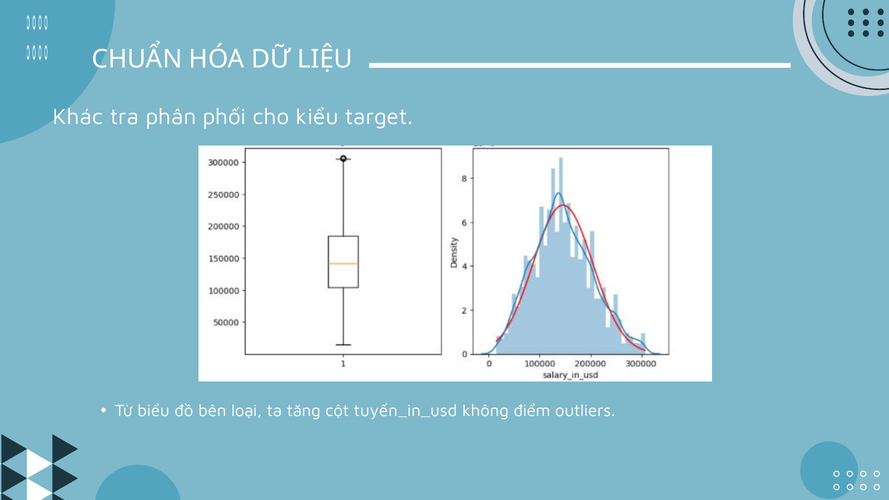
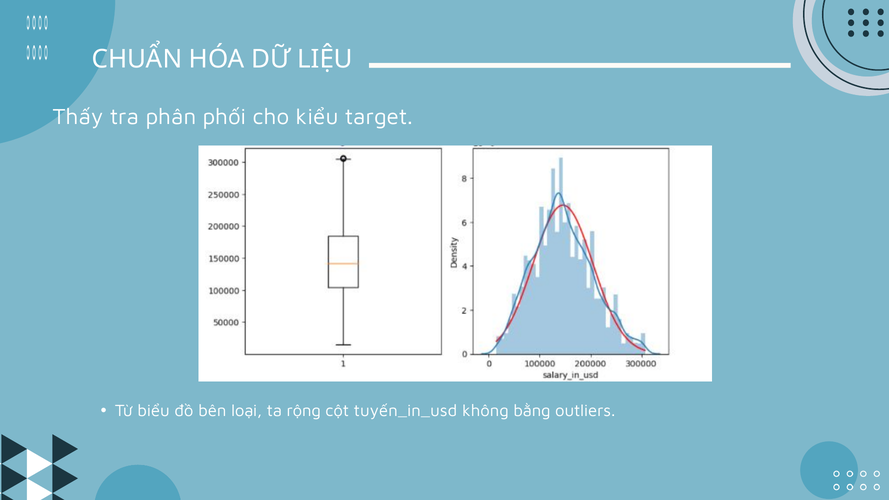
Khác: Khác -> Thấy
tăng: tăng -> rộng
điểm: điểm -> bằng
